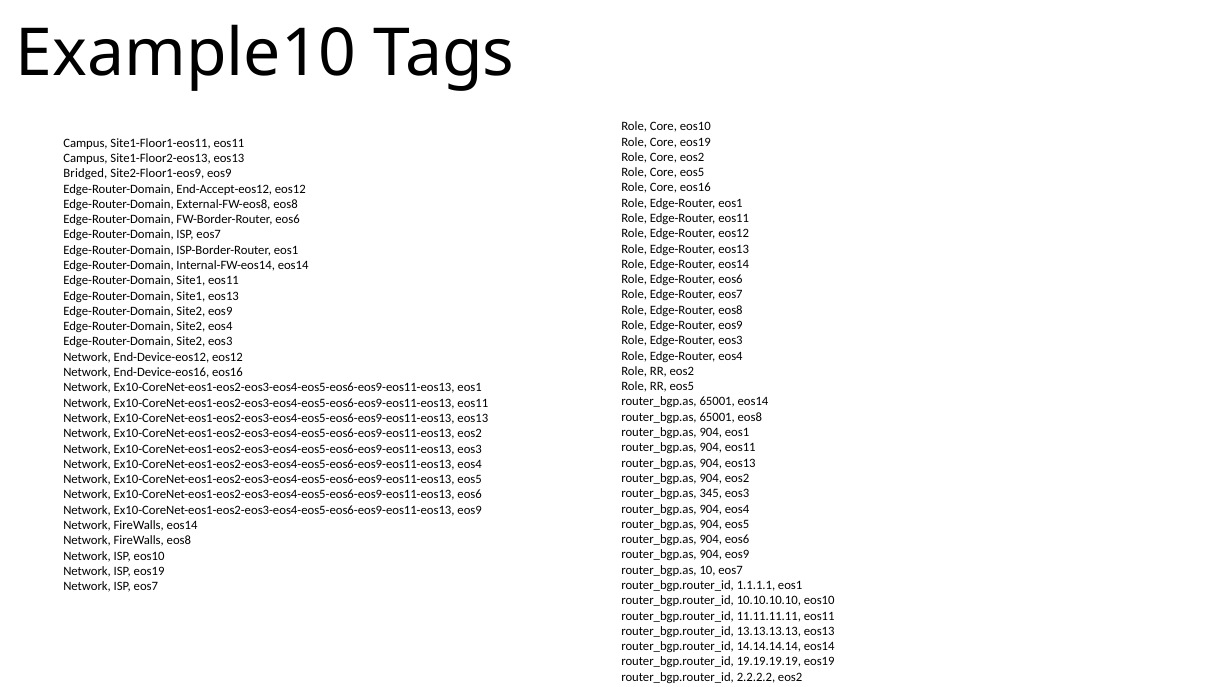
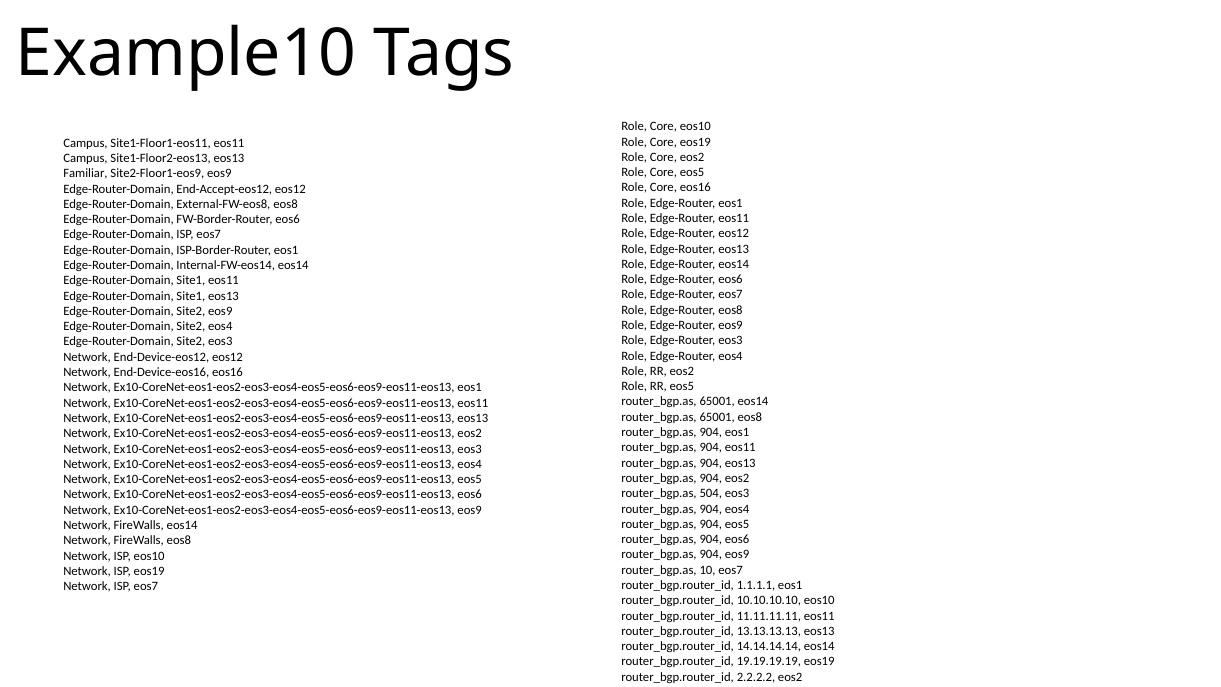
Bridged: Bridged -> Familiar
345: 345 -> 504
